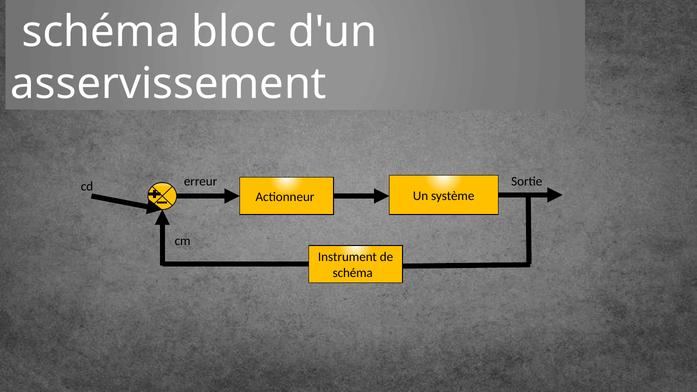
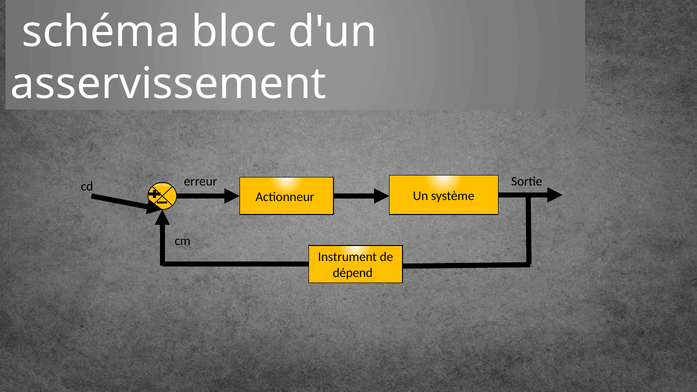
schéma at (353, 273): schéma -> dépend
